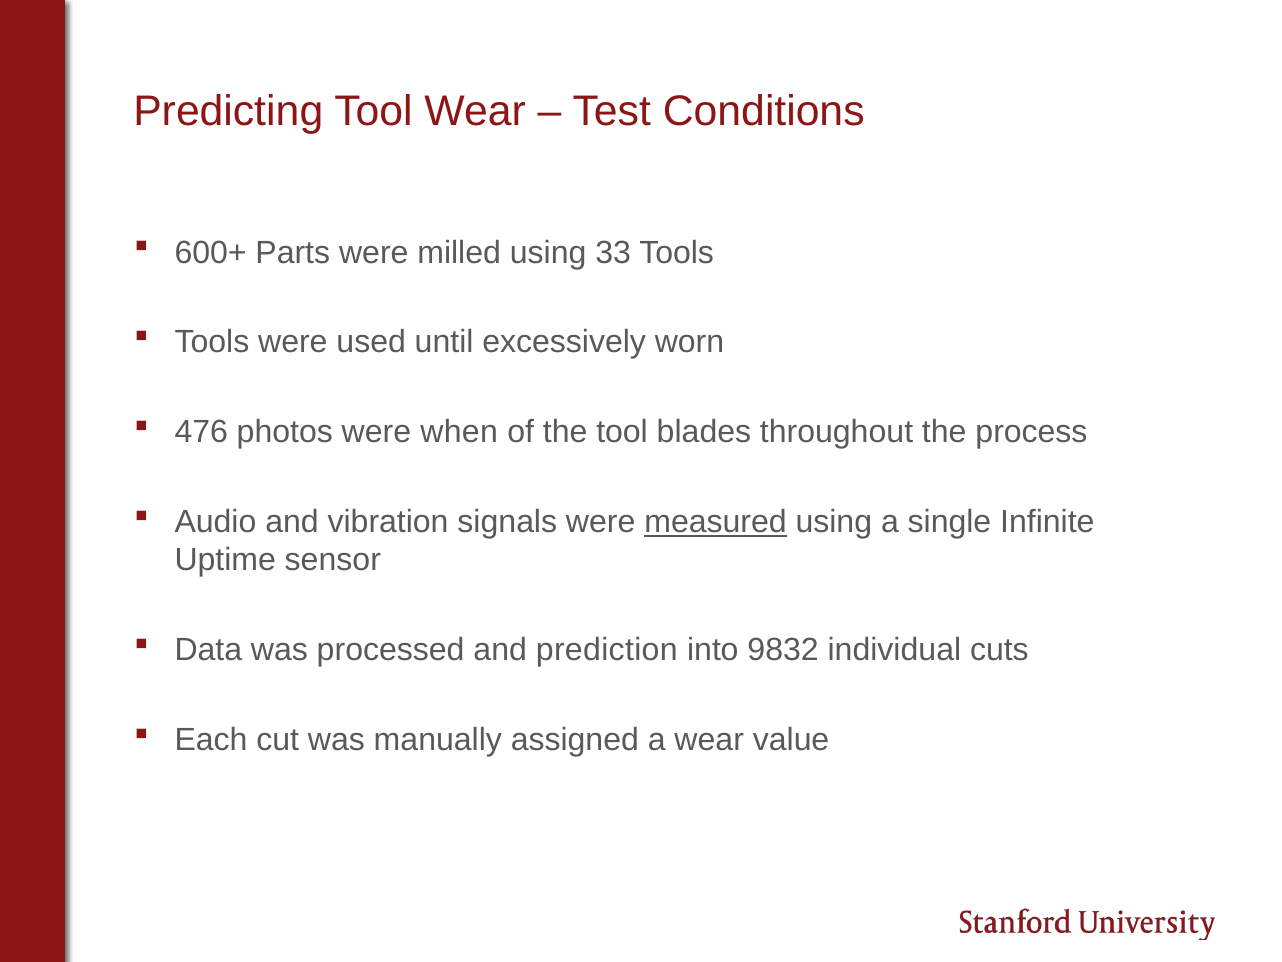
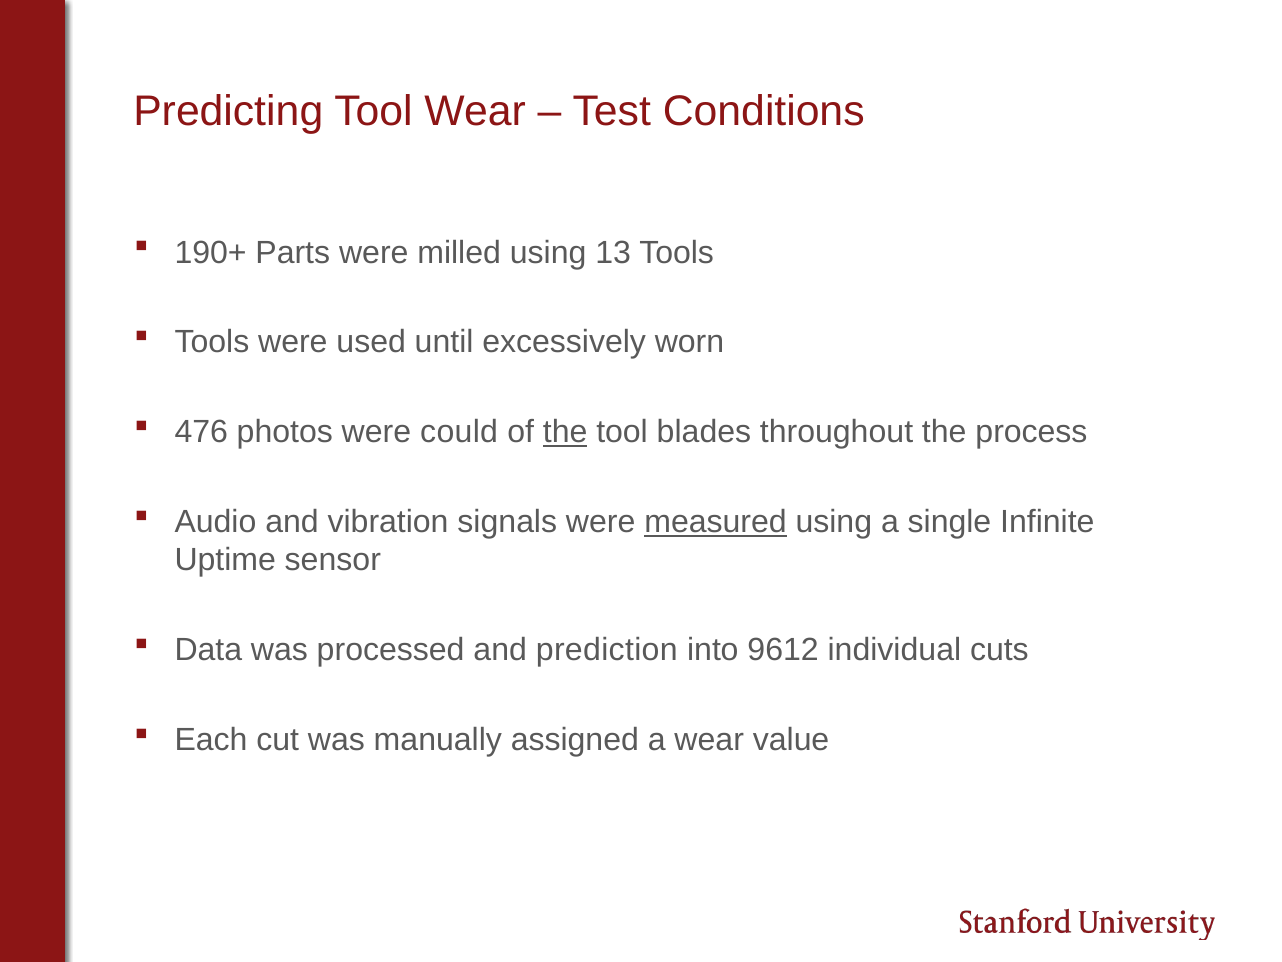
600+: 600+ -> 190+
33: 33 -> 13
when: when -> could
the at (565, 432) underline: none -> present
9832: 9832 -> 9612
